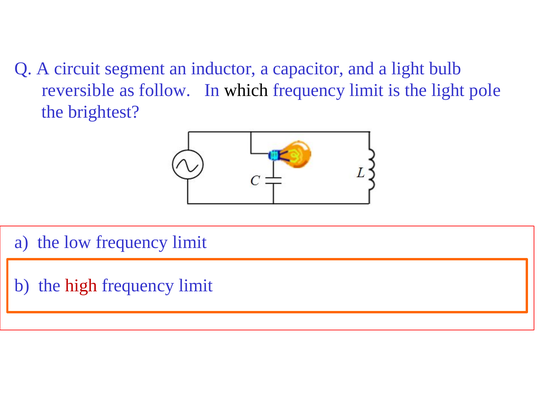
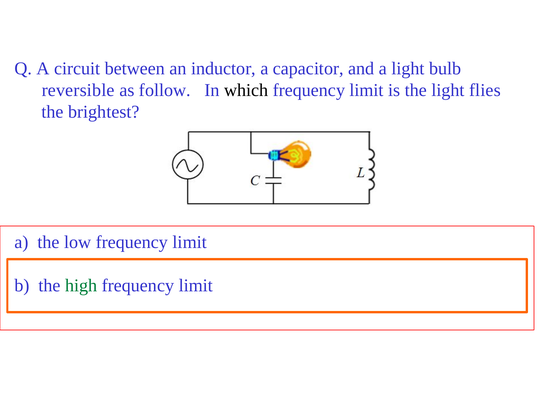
segment: segment -> between
pole: pole -> flies
high colour: red -> green
